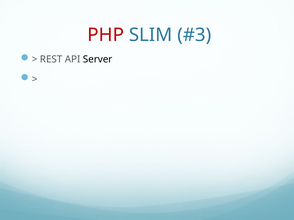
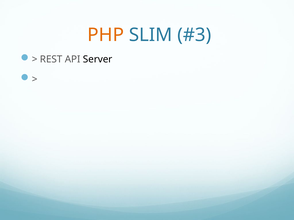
PHP colour: red -> orange
